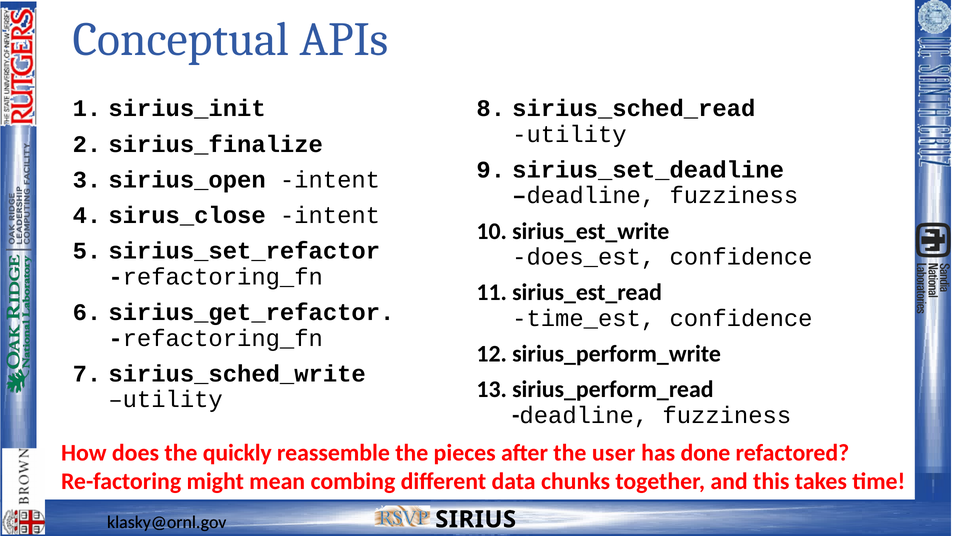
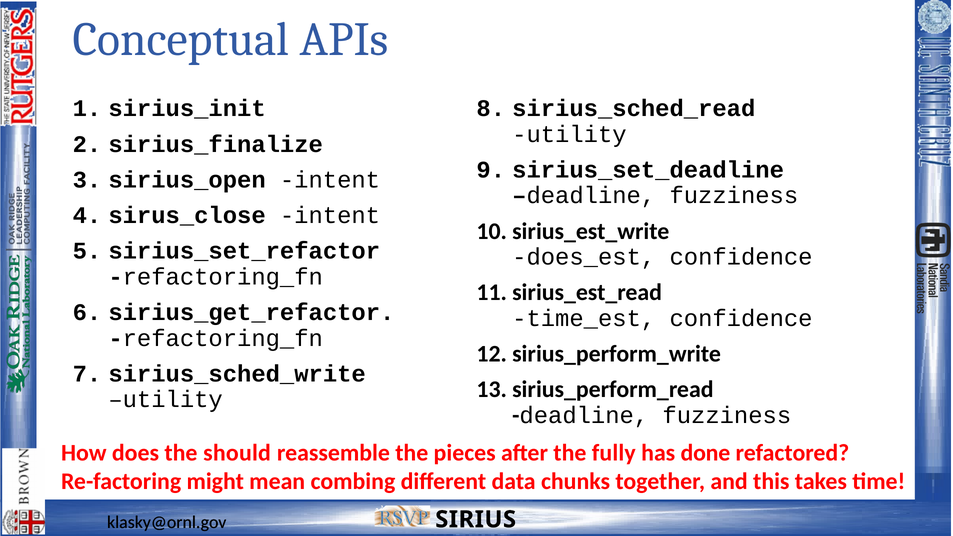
quickly: quickly -> should
user: user -> fully
